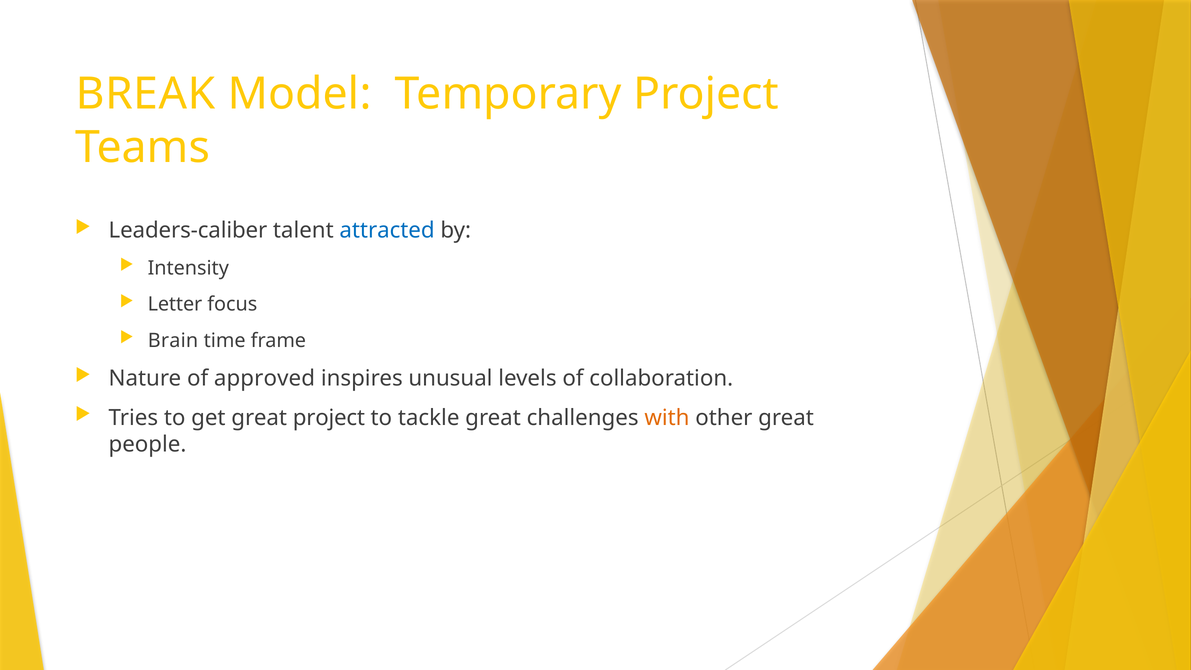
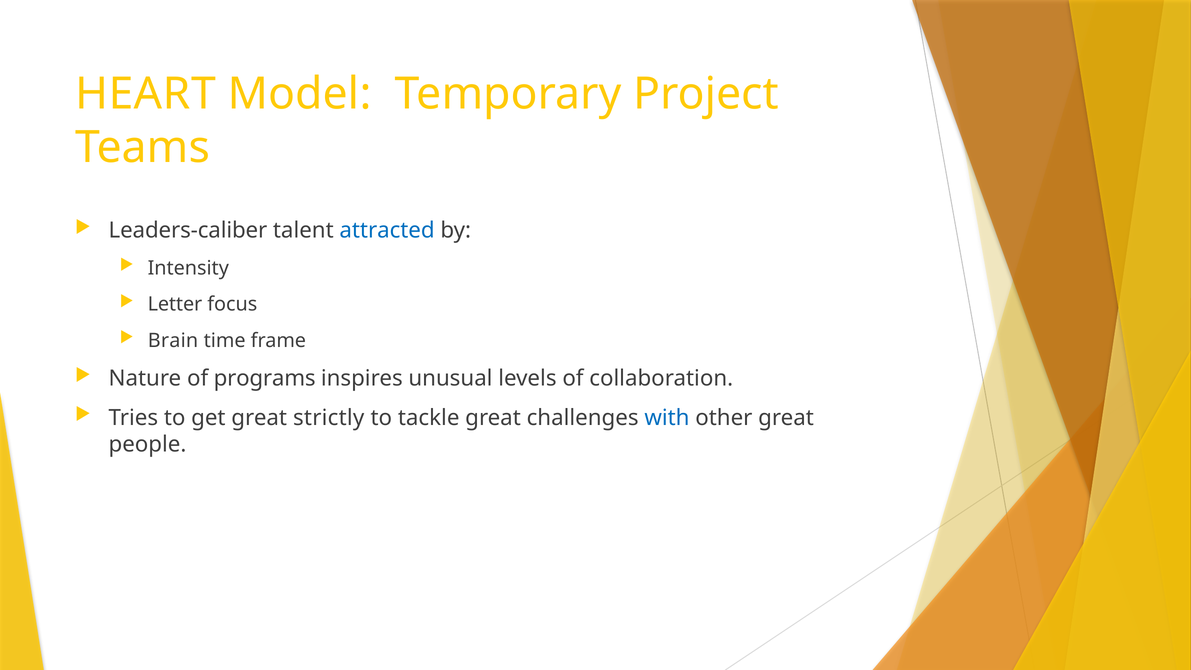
BREAK: BREAK -> HEART
approved: approved -> programs
great project: project -> strictly
with colour: orange -> blue
